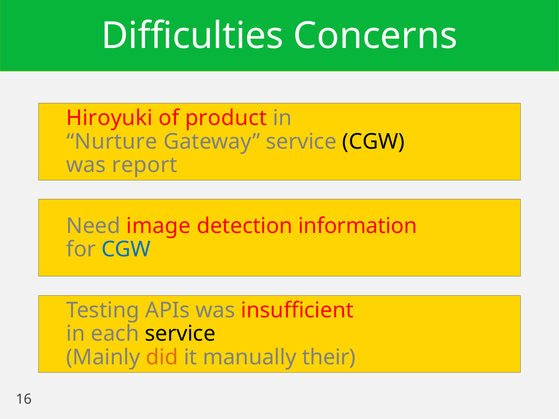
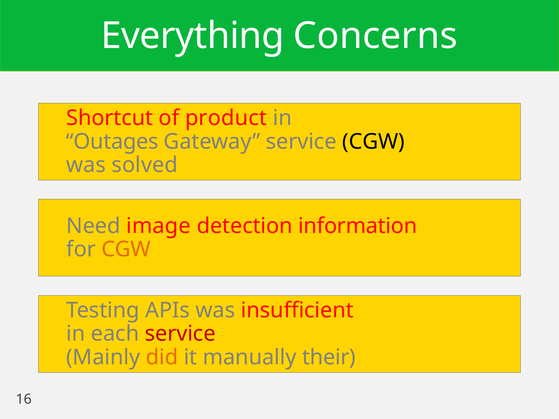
Difficulties: Difficulties -> Everything
Hiroyuki: Hiroyuki -> Shortcut
Nurture: Nurture -> Outages
report: report -> solved
CGW at (126, 250) colour: blue -> orange
service at (180, 334) colour: black -> red
